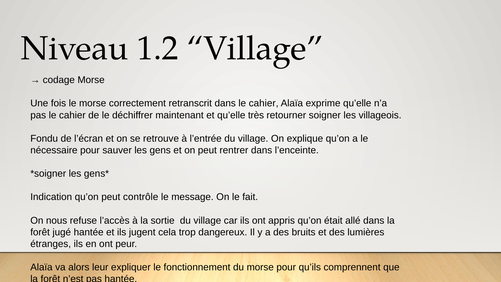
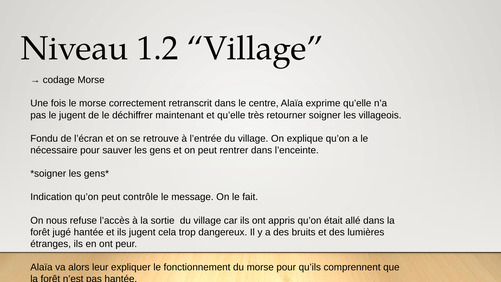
dans le cahier: cahier -> centre
pas le cahier: cahier -> jugent
